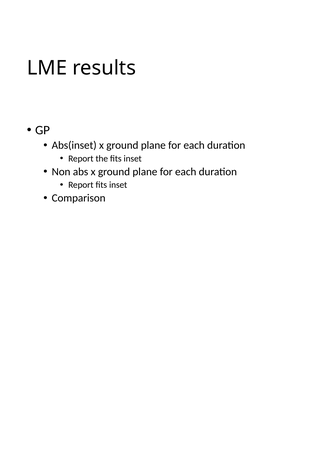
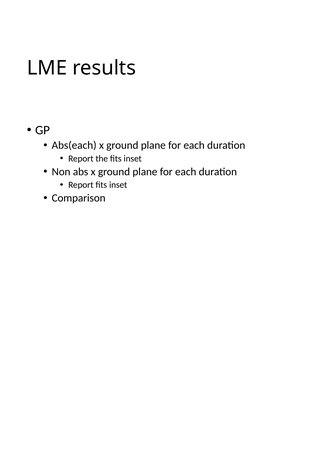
Abs(inset: Abs(inset -> Abs(each
